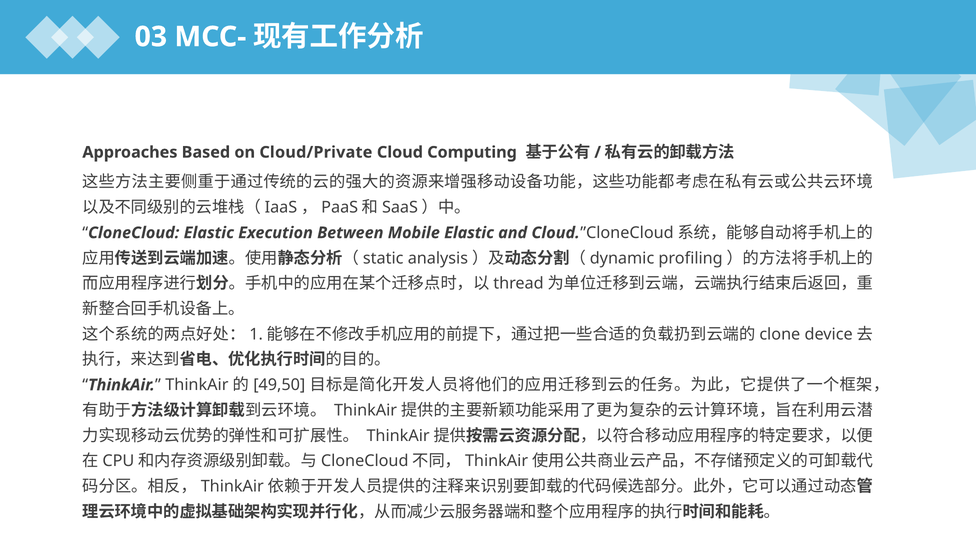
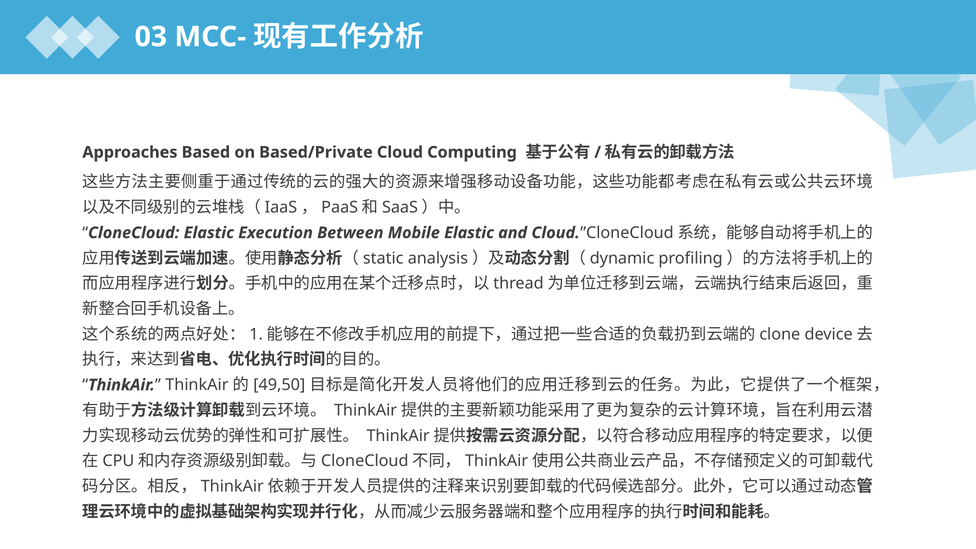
Cloud/Private: Cloud/Private -> Based/Private
